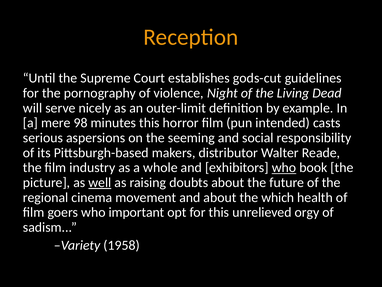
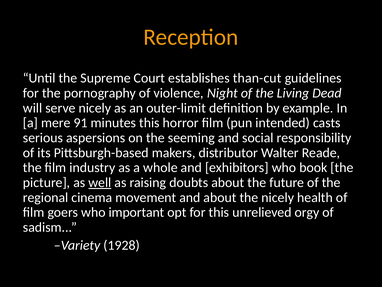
gods-cut: gods-cut -> than-cut
98: 98 -> 91
who at (284, 167) underline: present -> none
the which: which -> nicely
1958: 1958 -> 1928
